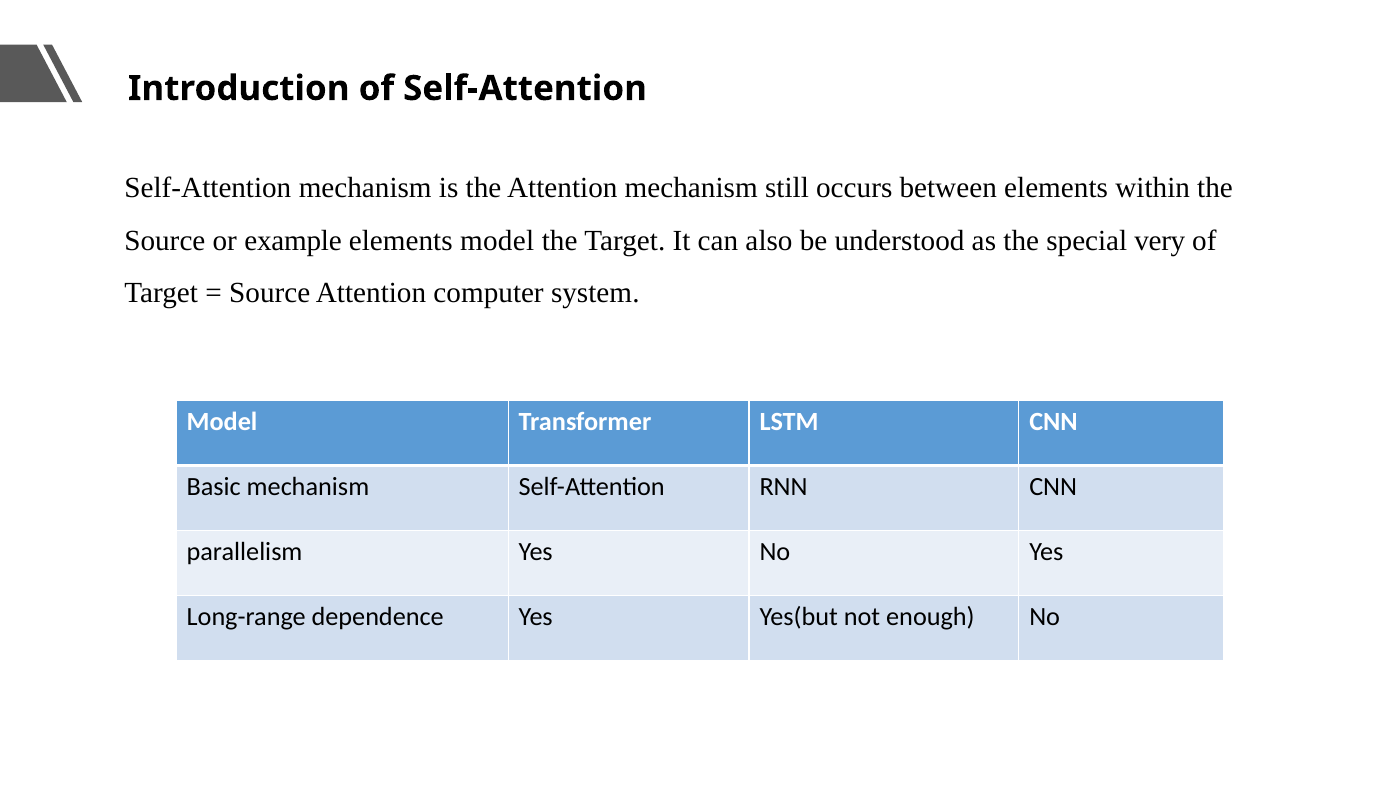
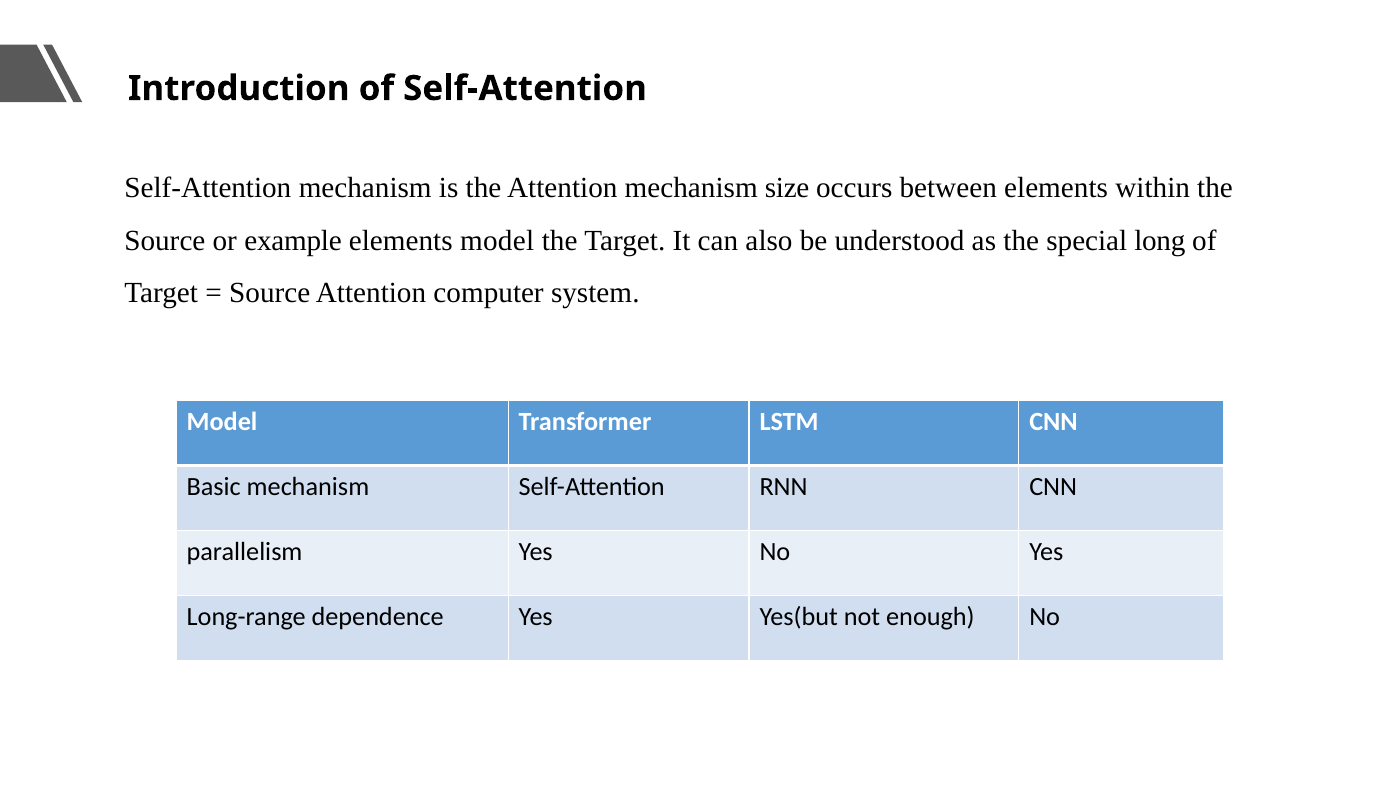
still: still -> size
very: very -> long
